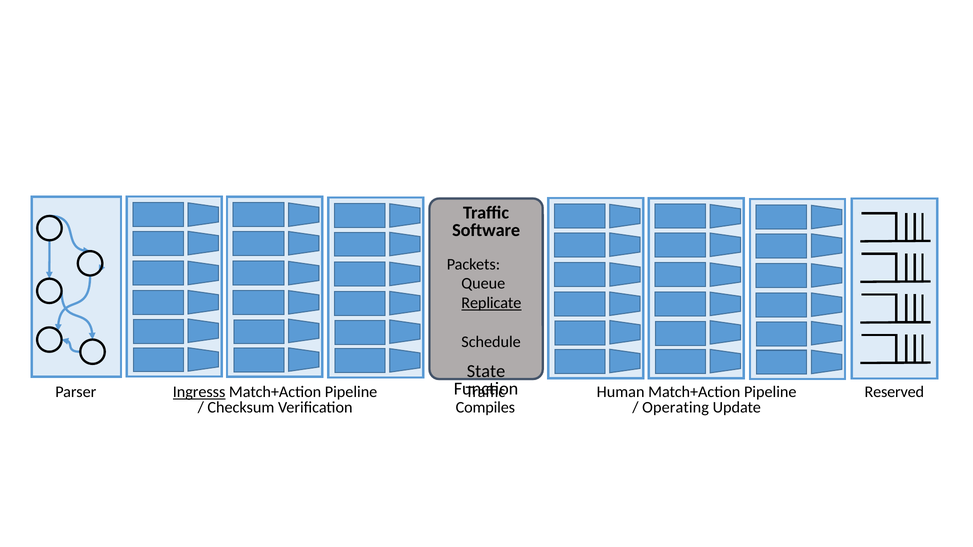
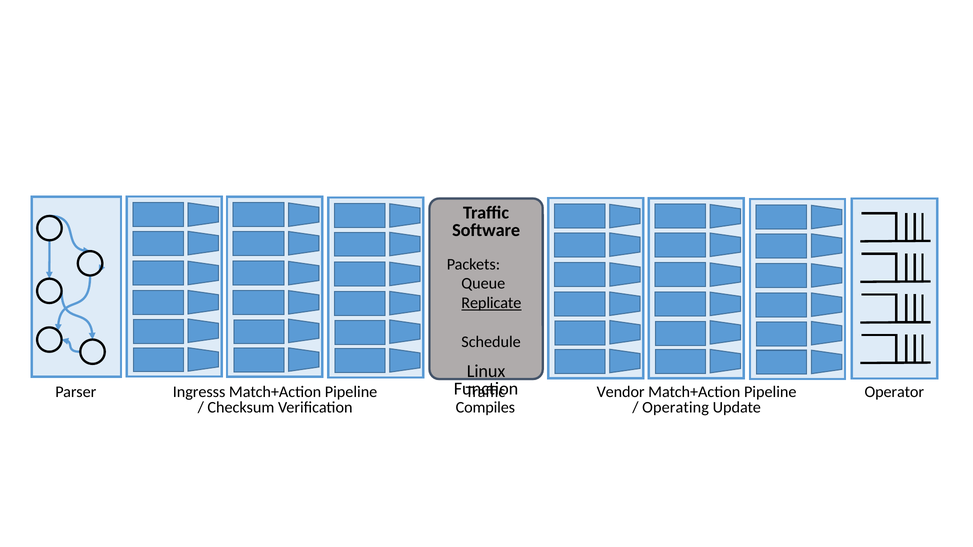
State: State -> Linux
Ingresss underline: present -> none
Human: Human -> Vendor
Reserved: Reserved -> Operator
